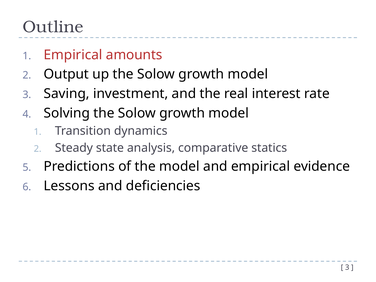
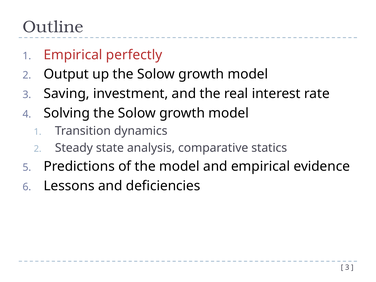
amounts: amounts -> perfectly
